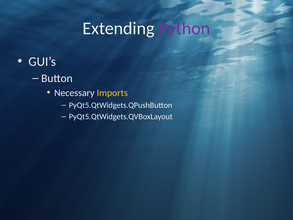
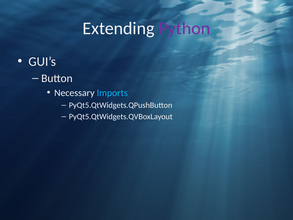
Imports colour: yellow -> light blue
